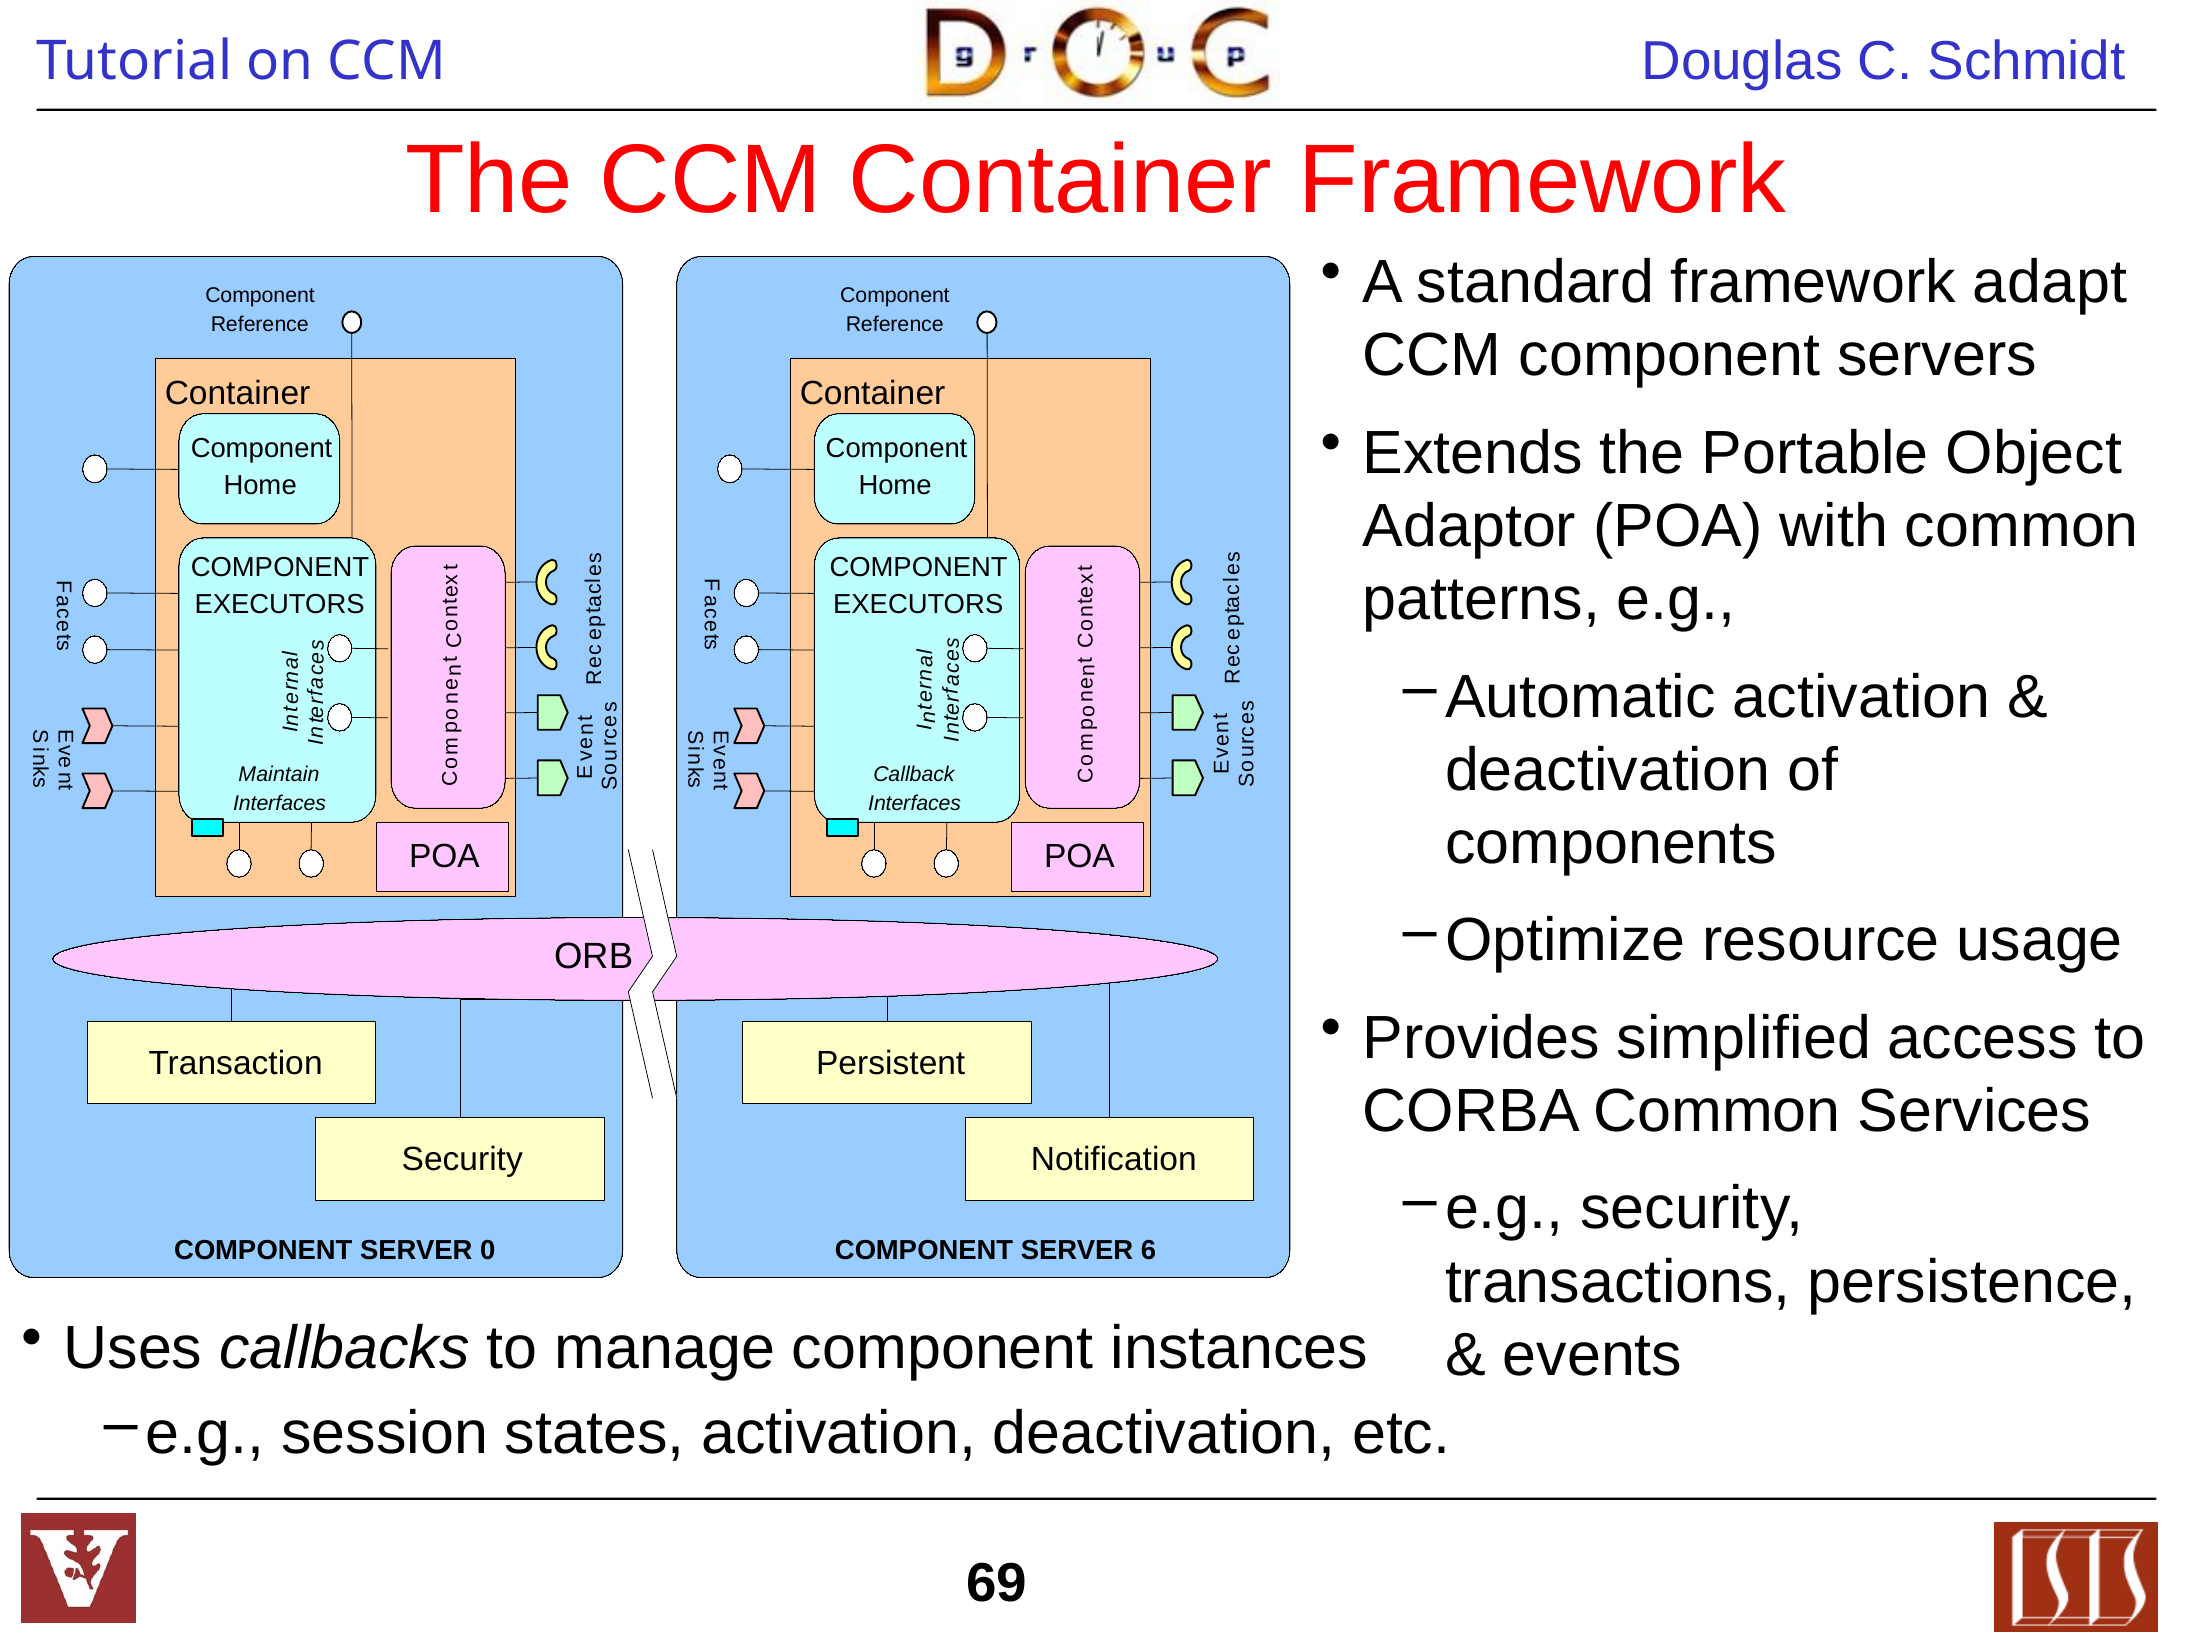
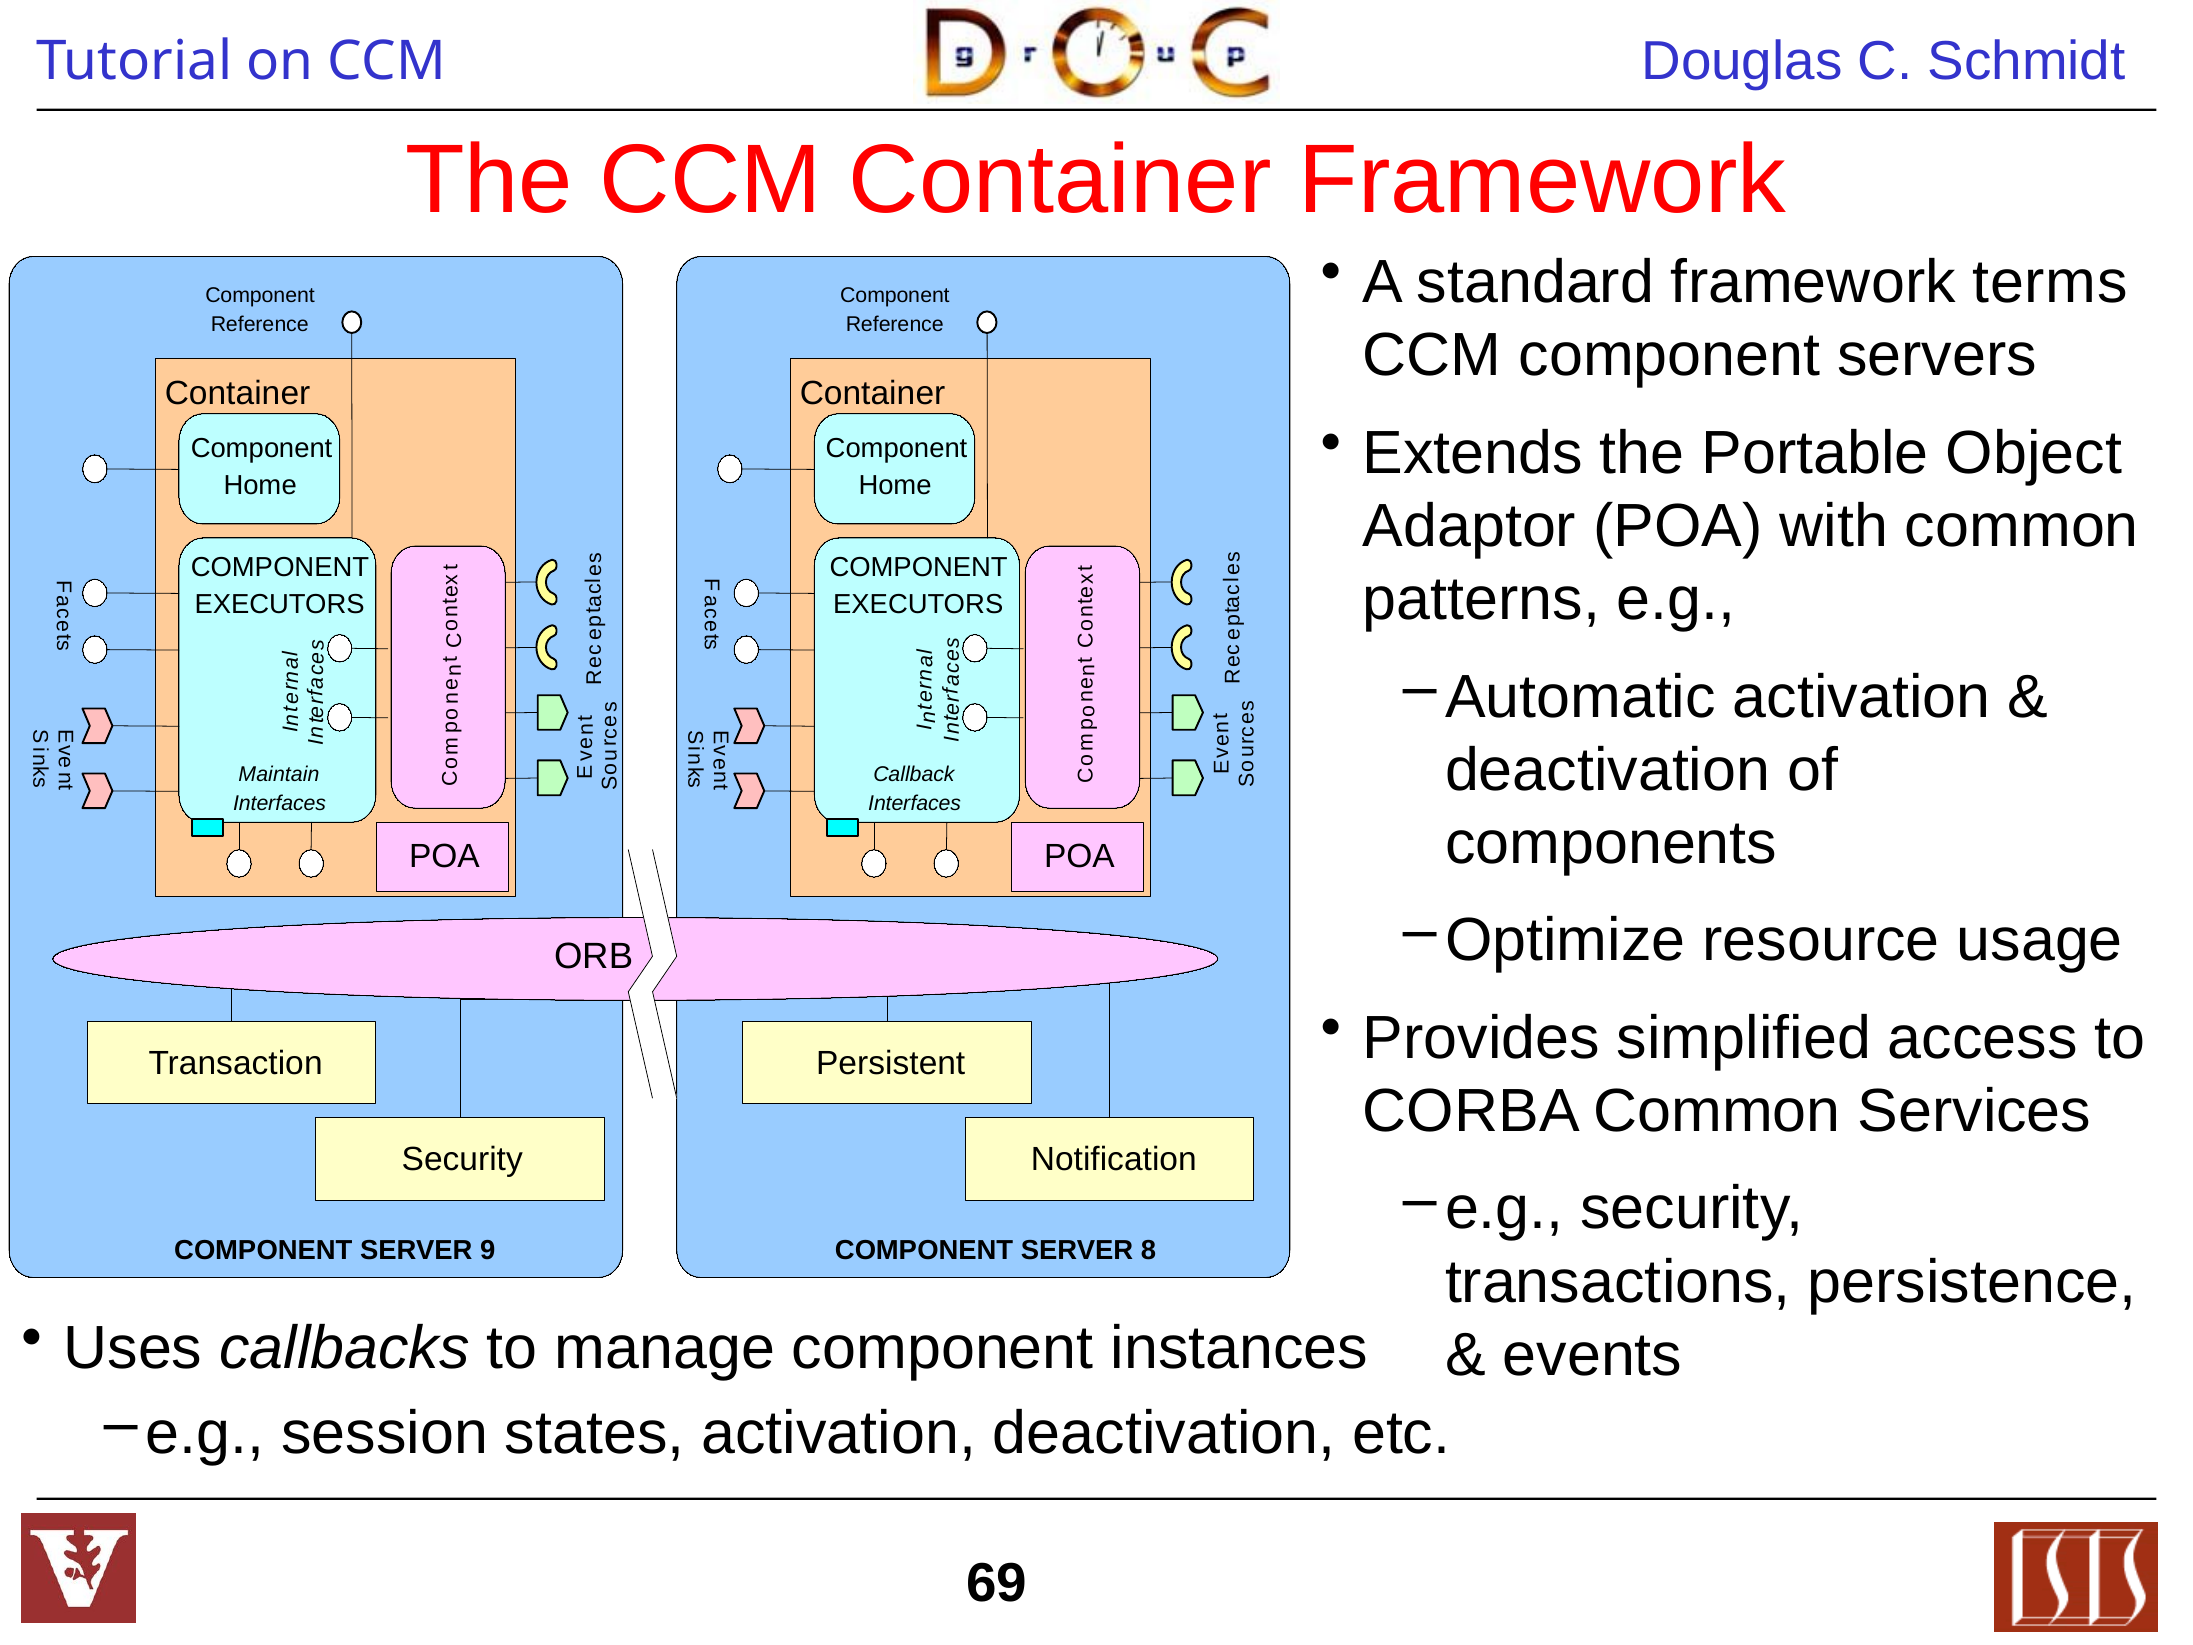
adapt: adapt -> terms
0: 0 -> 9
6: 6 -> 8
